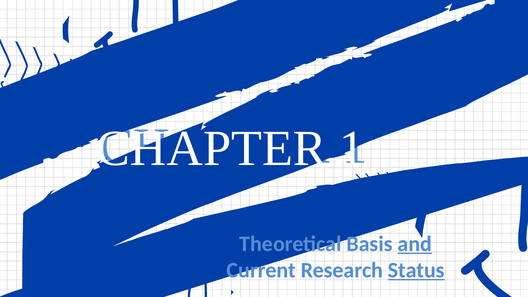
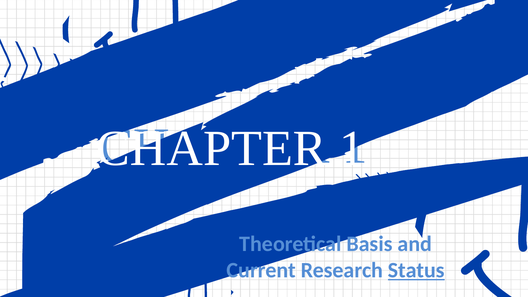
and underline: present -> none
